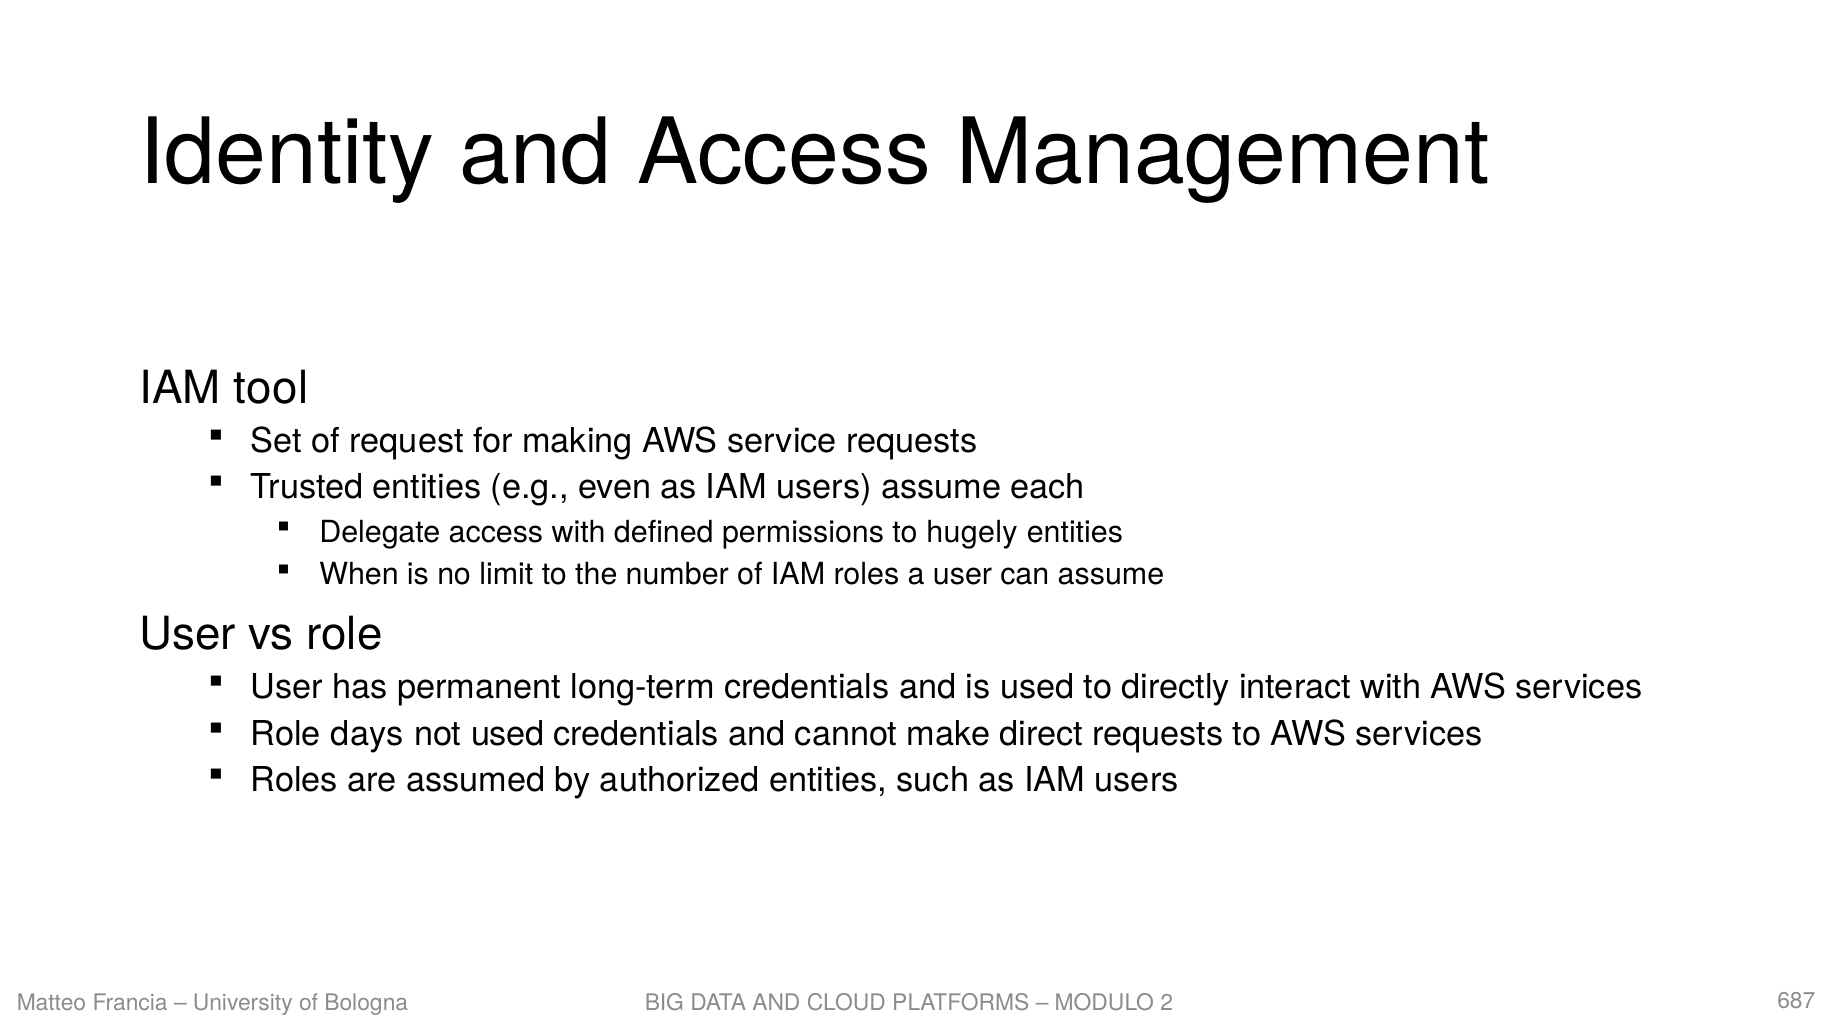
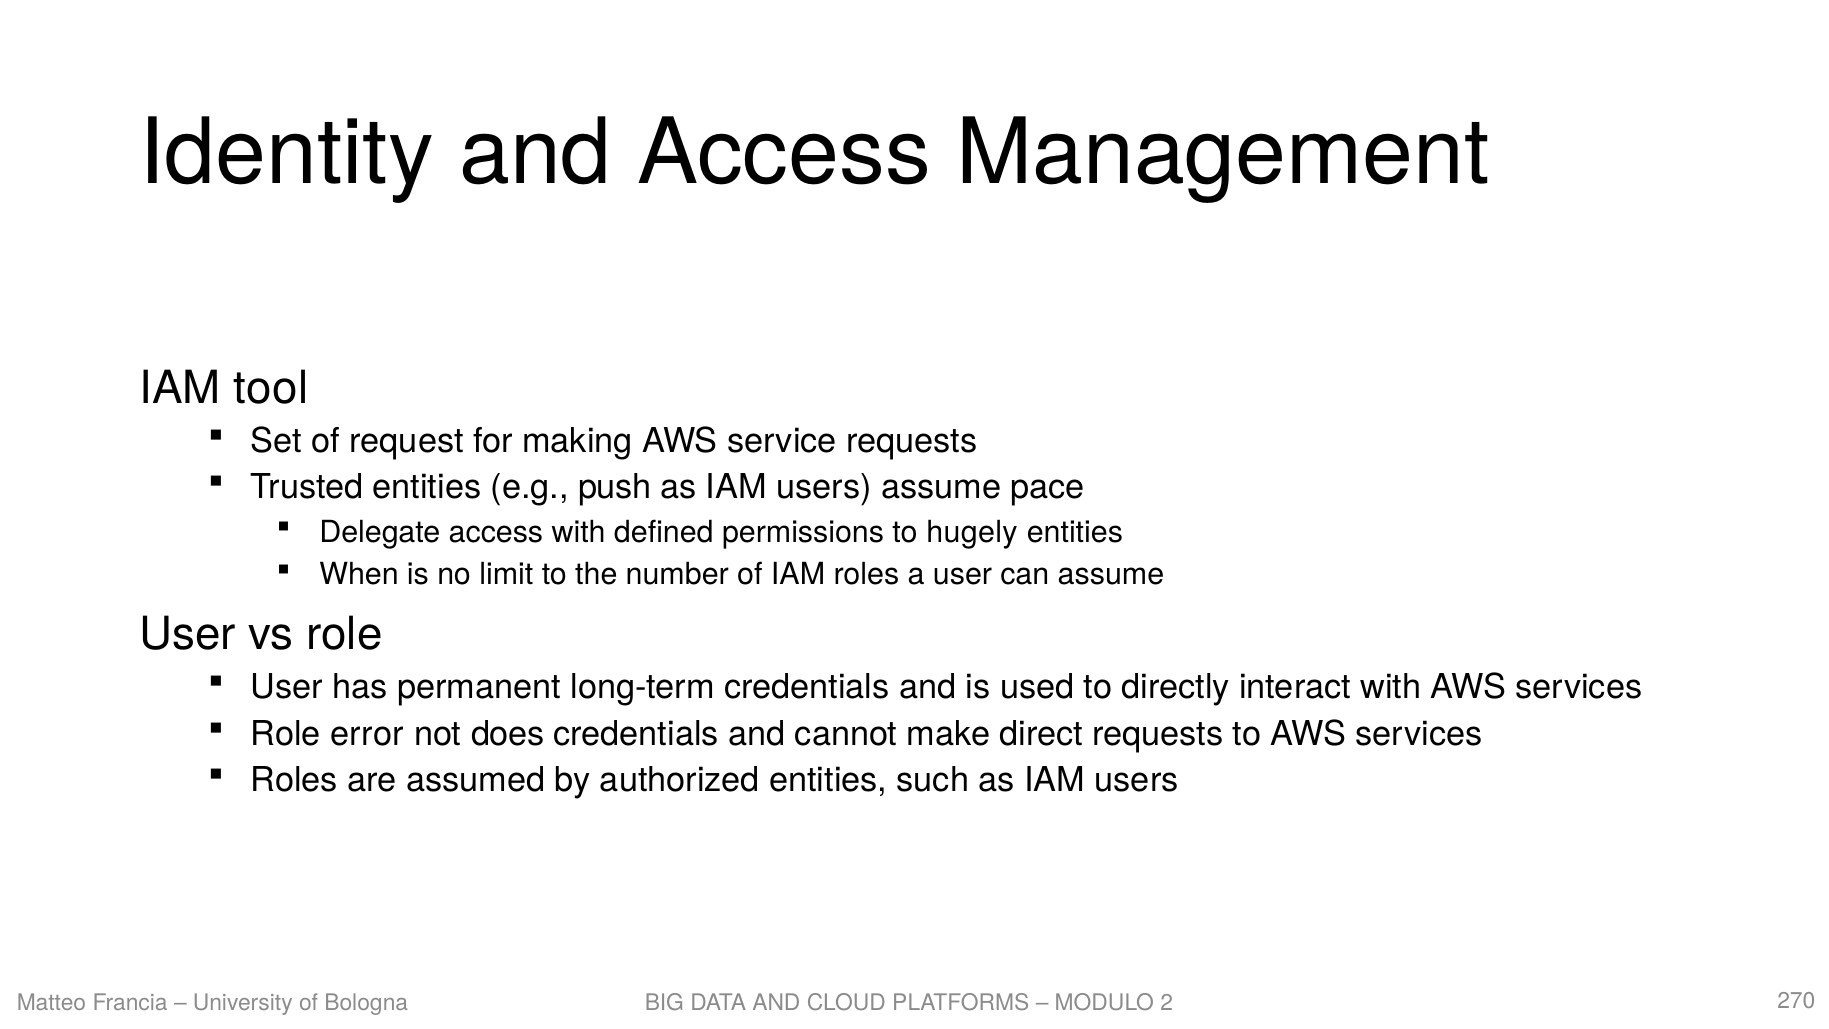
even: even -> push
each: each -> pace
days: days -> error
not used: used -> does
687: 687 -> 270
